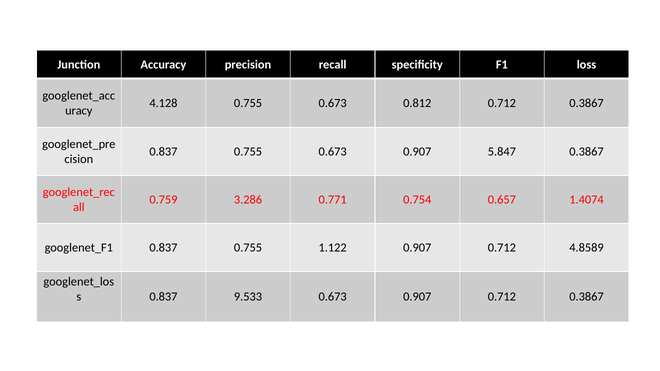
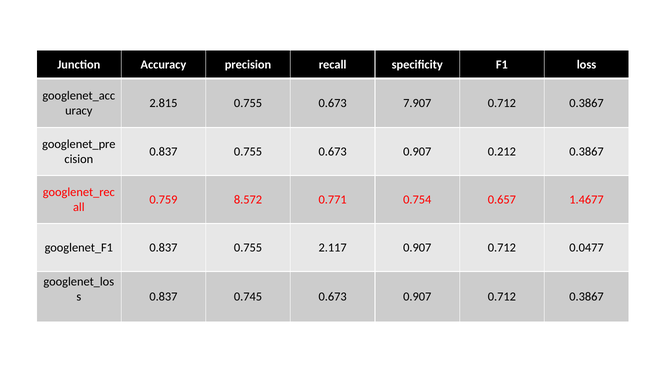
4.128: 4.128 -> 2.815
0.812: 0.812 -> 7.907
5.847: 5.847 -> 0.212
3.286: 3.286 -> 8.572
1.4074: 1.4074 -> 1.4677
1.122: 1.122 -> 2.117
4.8589: 4.8589 -> 0.0477
9.533: 9.533 -> 0.745
